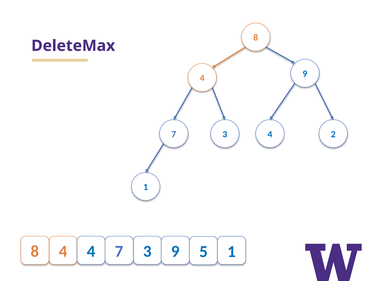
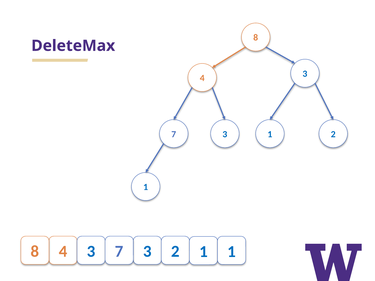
9 at (305, 74): 9 -> 3
3 4: 4 -> 1
4 at (91, 252): 4 -> 3
3 9: 9 -> 2
8 5: 5 -> 1
